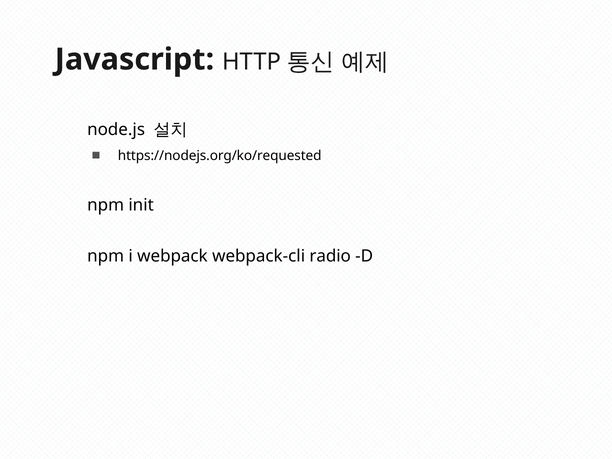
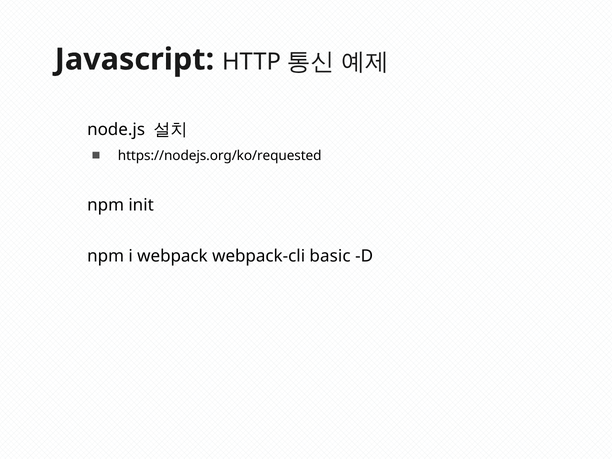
radio: radio -> basic
